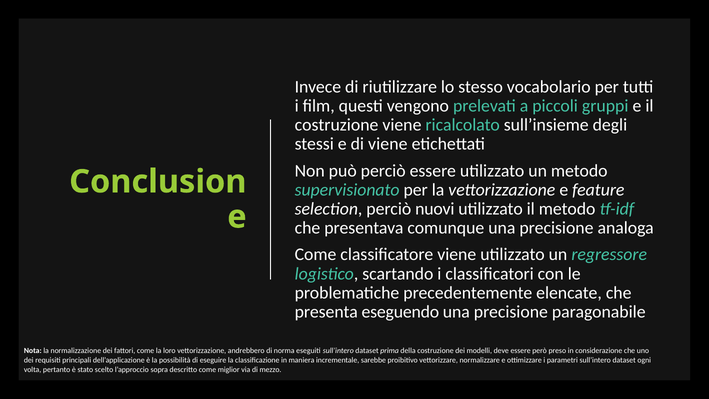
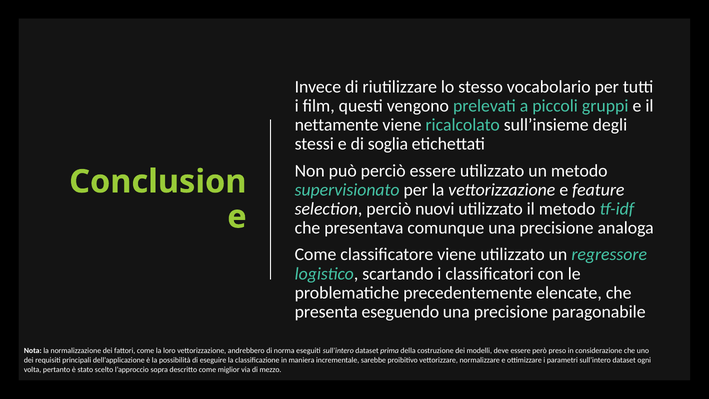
costruzione at (337, 125): costruzione -> nettamente
di viene: viene -> soglia
